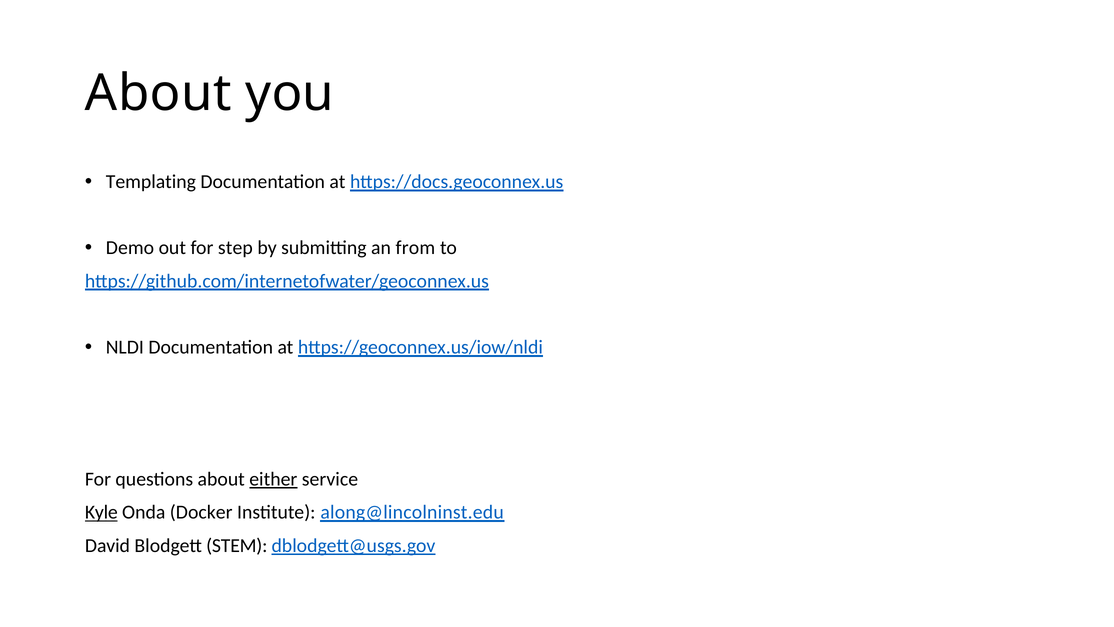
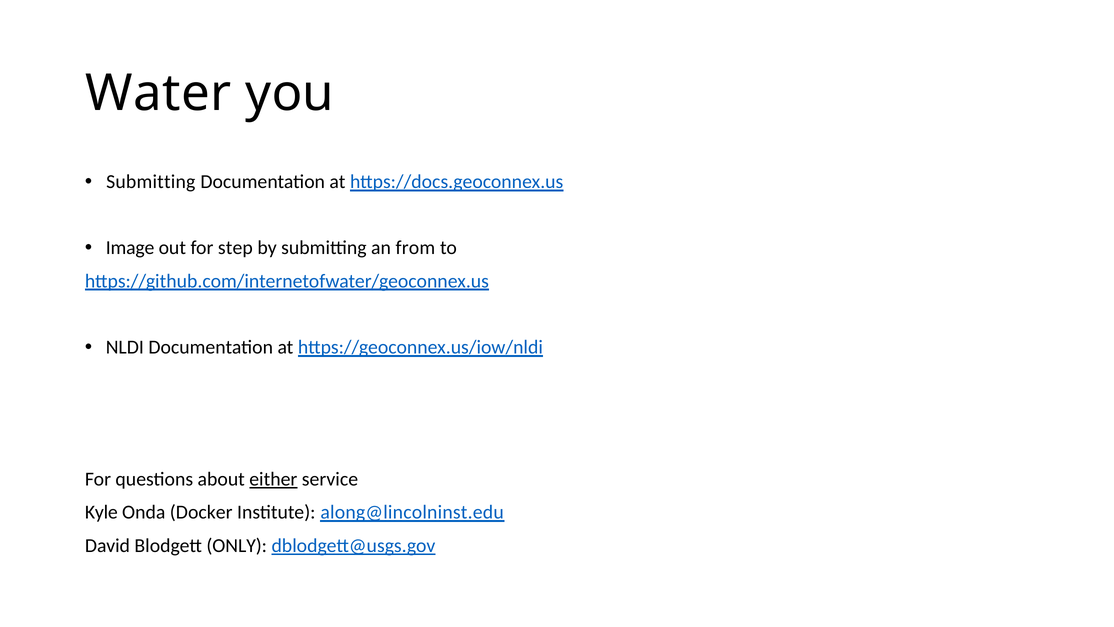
About at (158, 94): About -> Water
Templating at (151, 182): Templating -> Submitting
Demo: Demo -> Image
Kyle underline: present -> none
STEM: STEM -> ONLY
